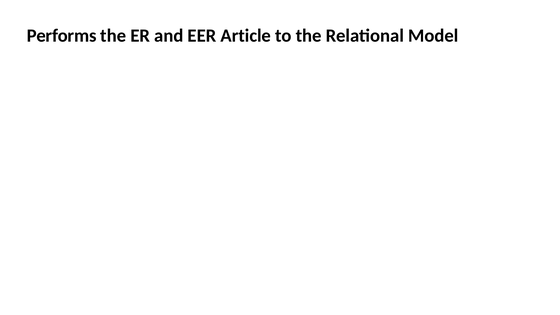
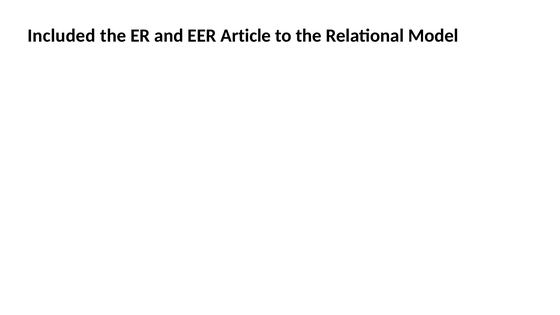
Performs: Performs -> Included
